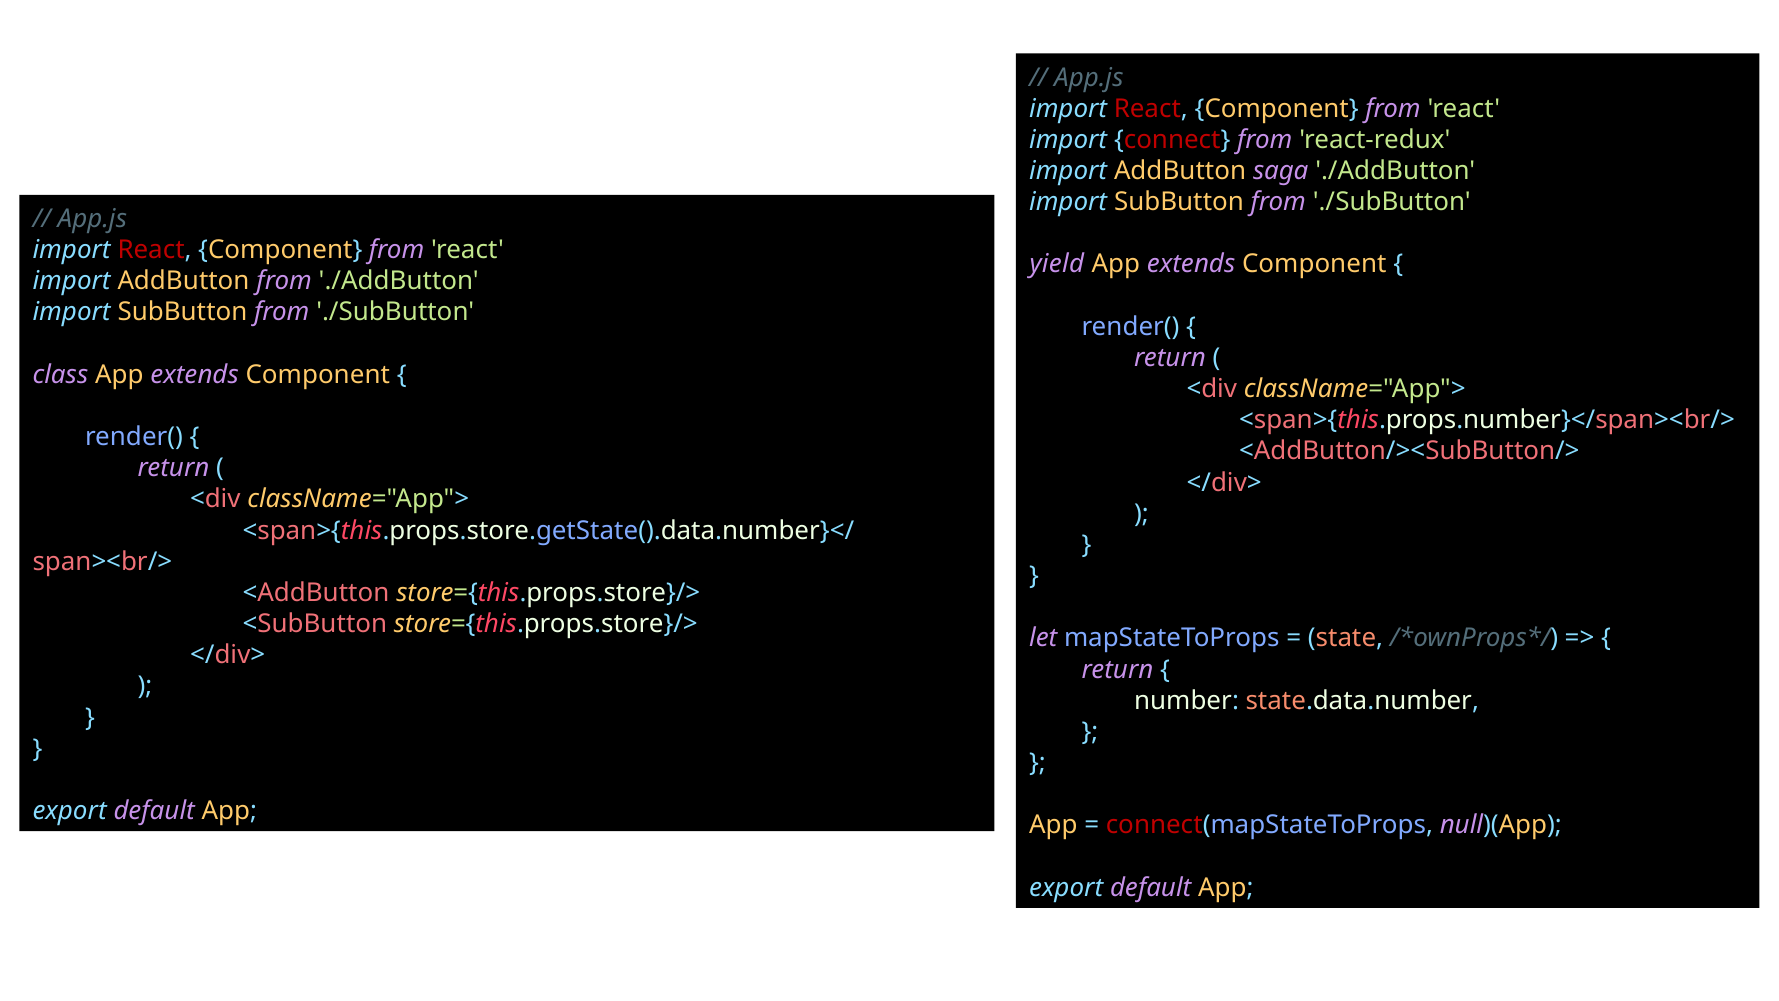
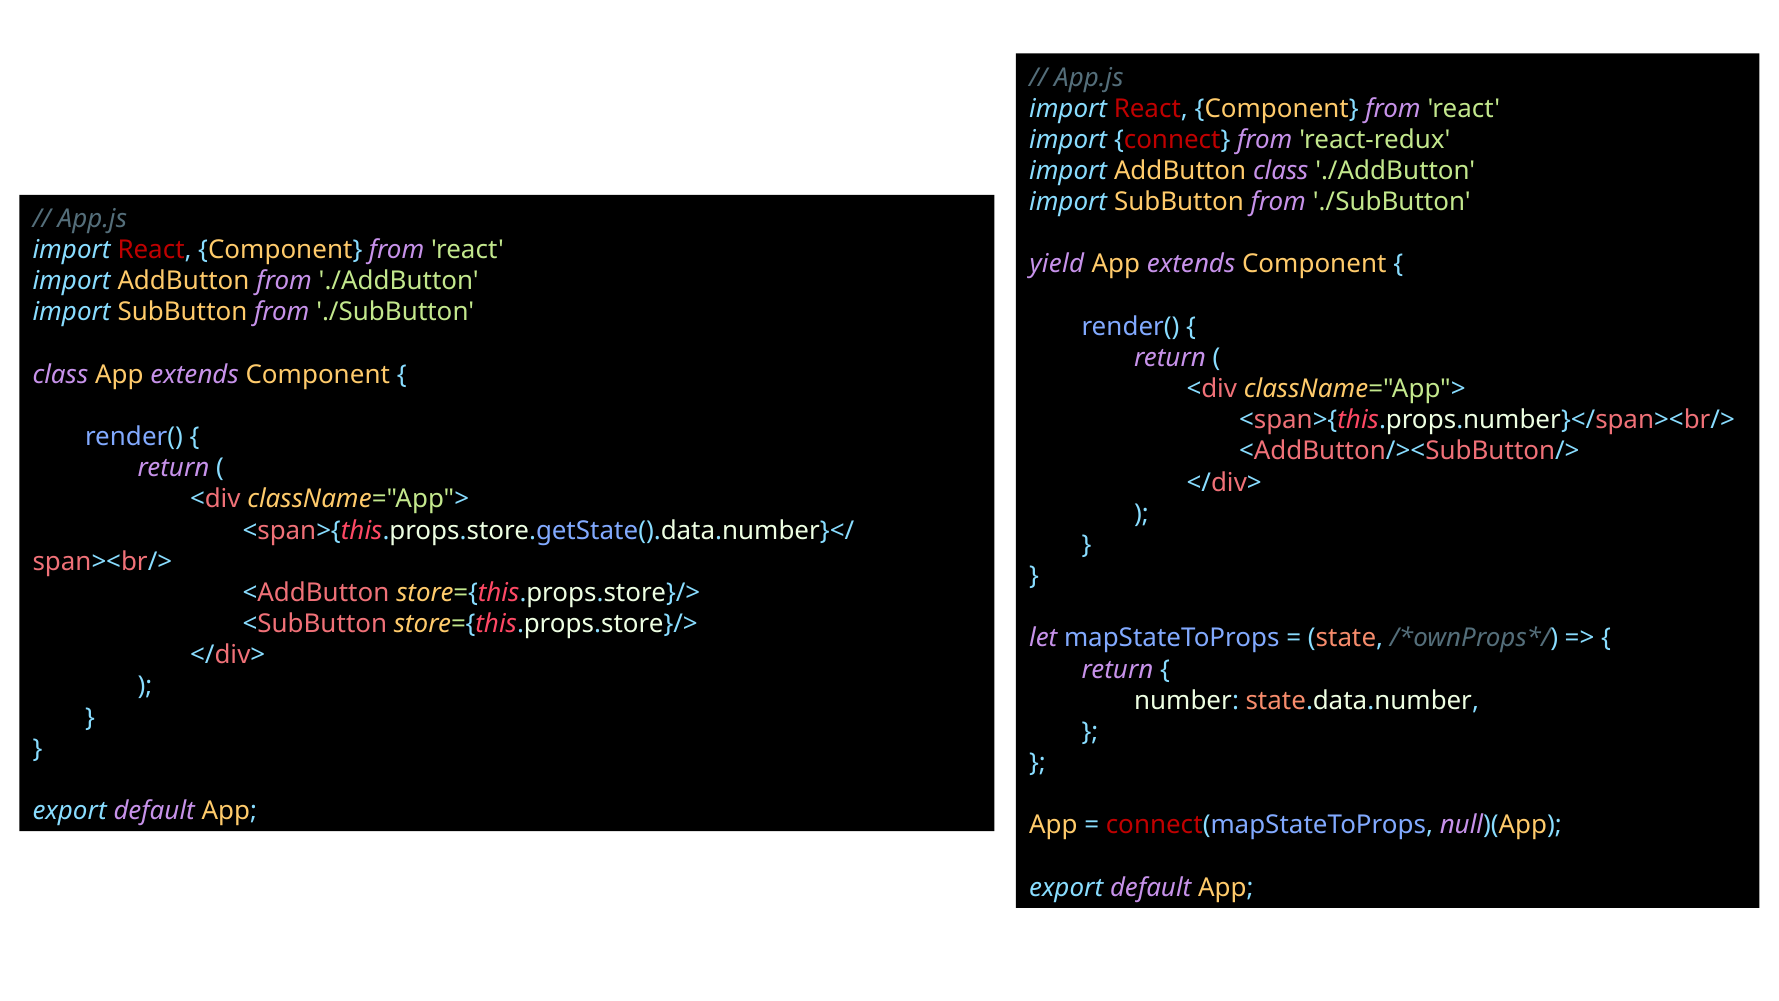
AddButton saga: saga -> class
